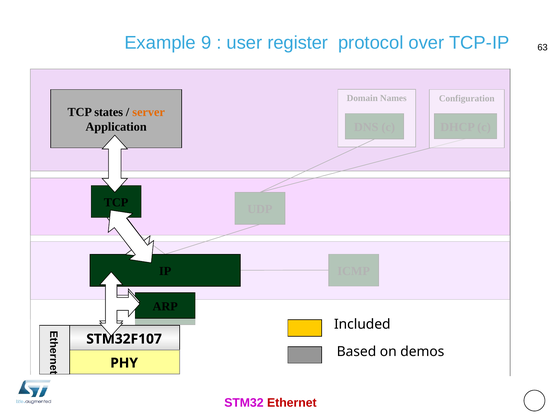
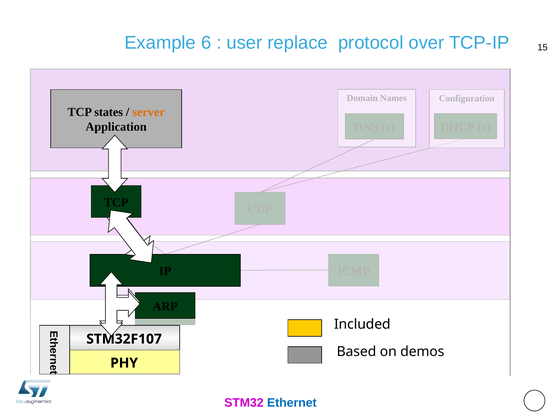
9: 9 -> 6
register: register -> replace
63: 63 -> 15
Ethernet colour: red -> blue
